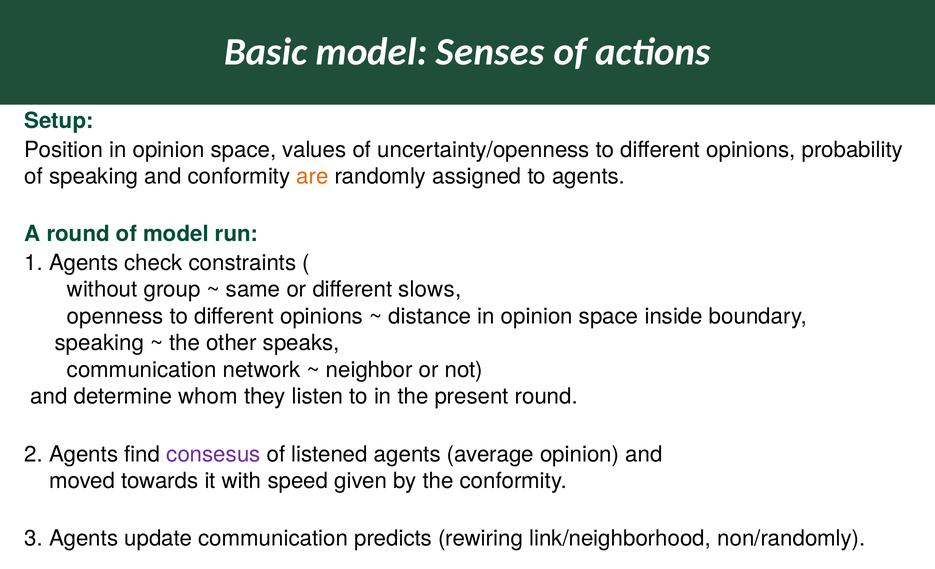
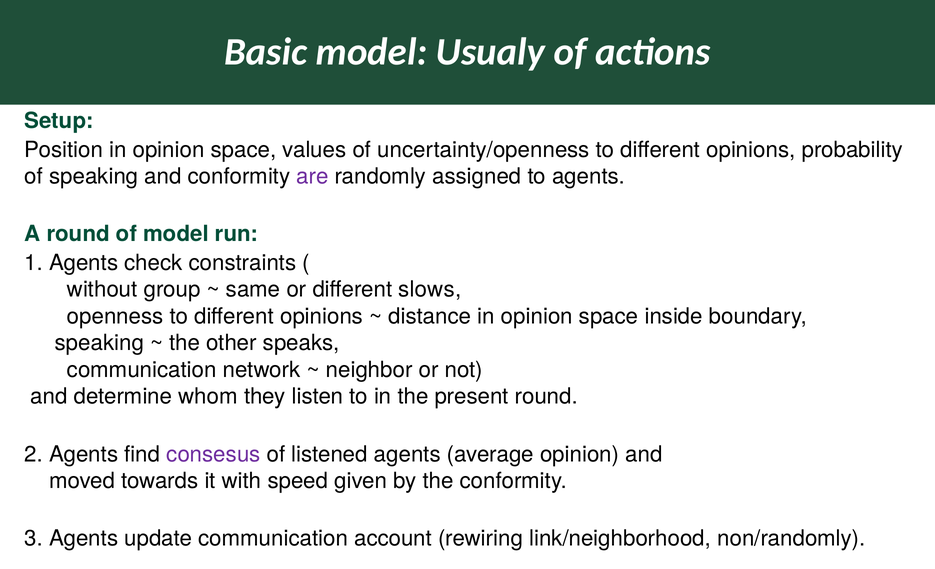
Senses: Senses -> Usualy
are colour: orange -> purple
predicts: predicts -> account
